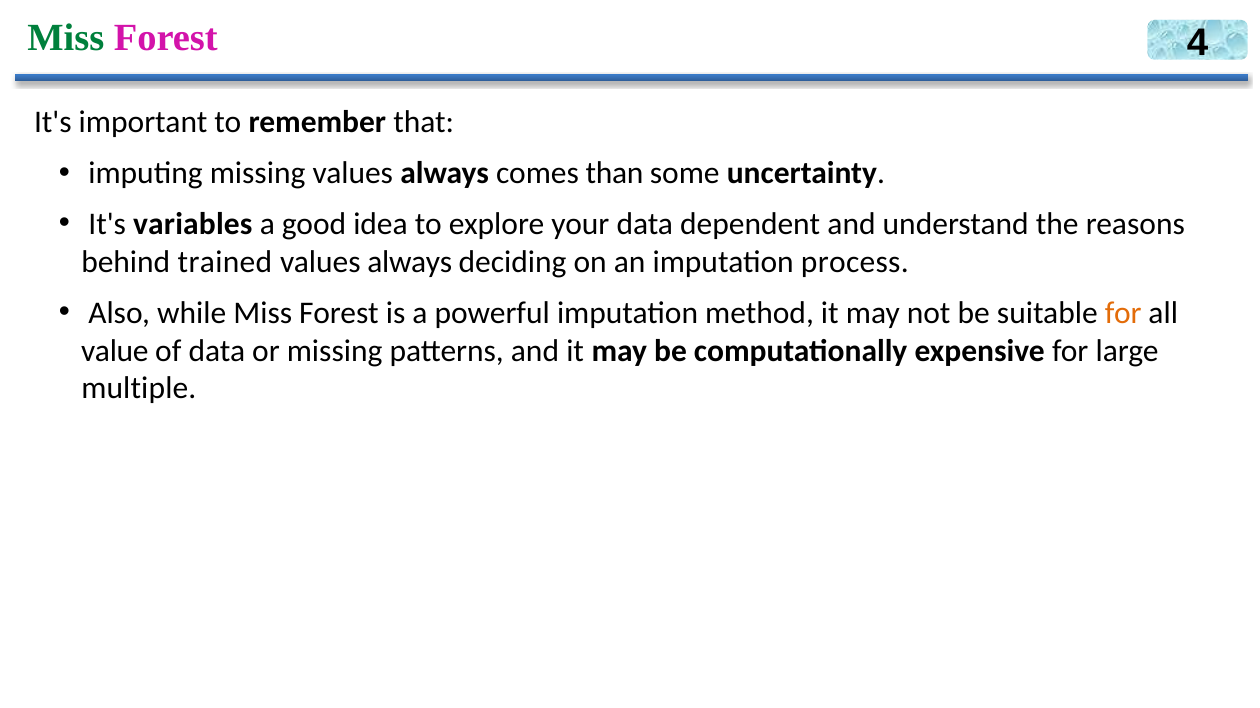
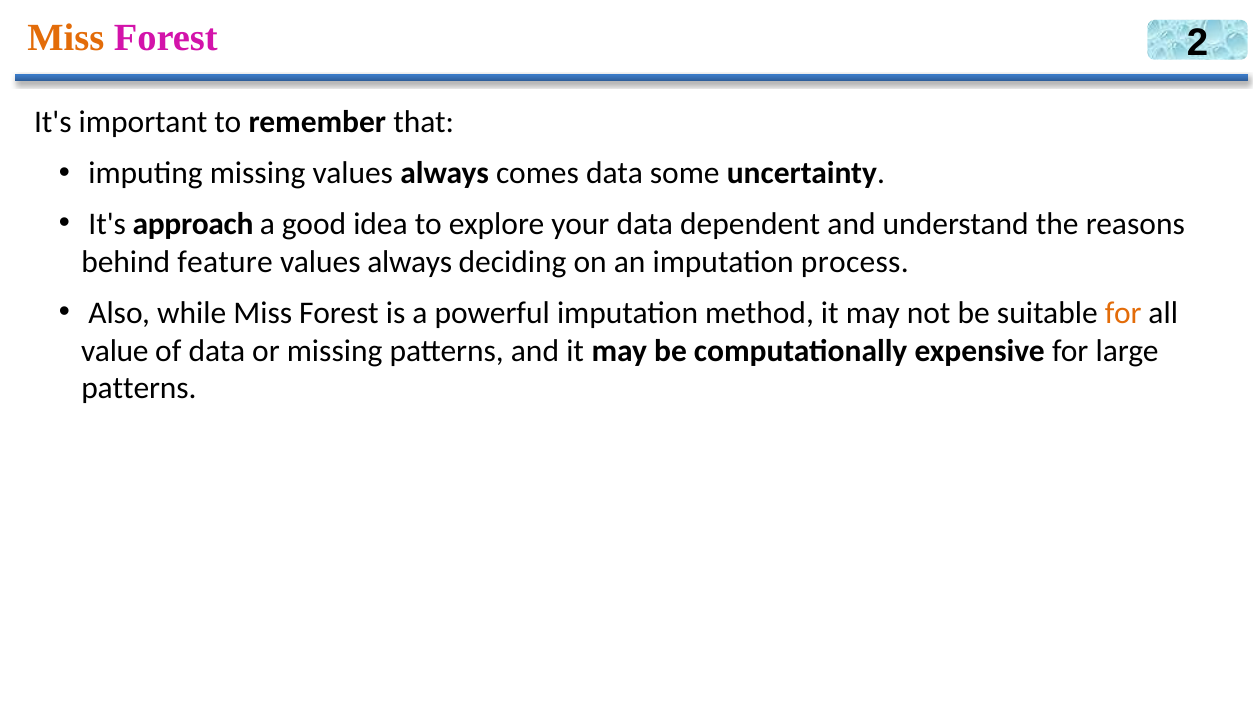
Miss at (66, 38) colour: green -> orange
4: 4 -> 2
comes than: than -> data
variables: variables -> approach
trained: trained -> feature
multiple at (139, 389): multiple -> patterns
